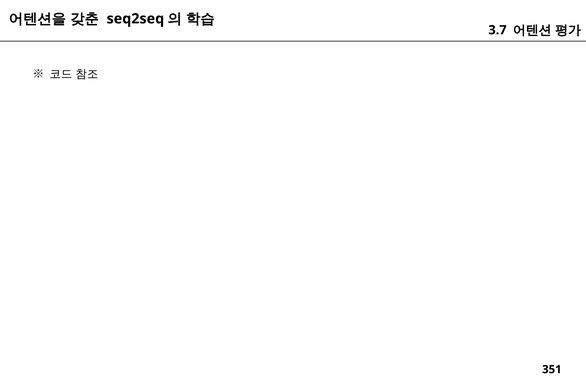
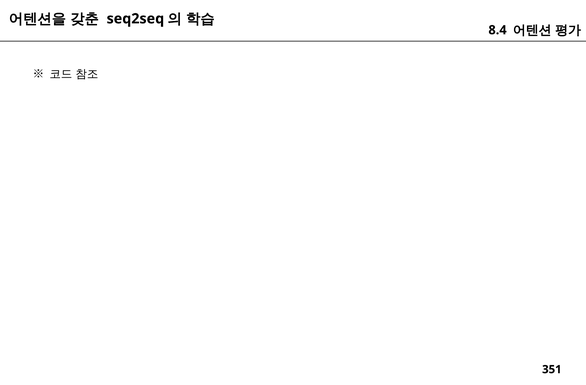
3.7: 3.7 -> 8.4
